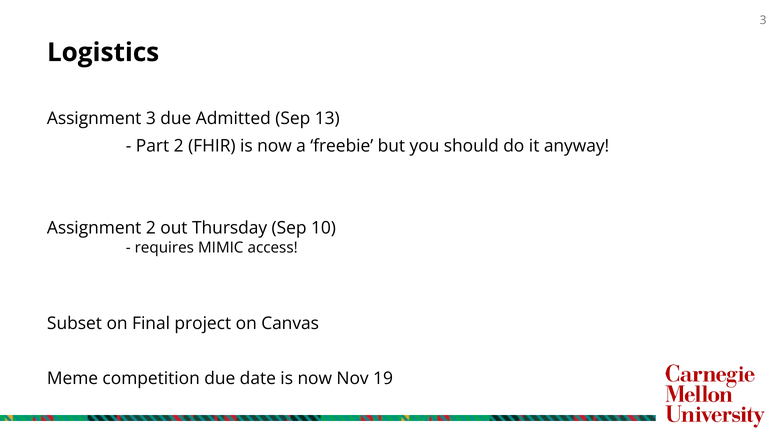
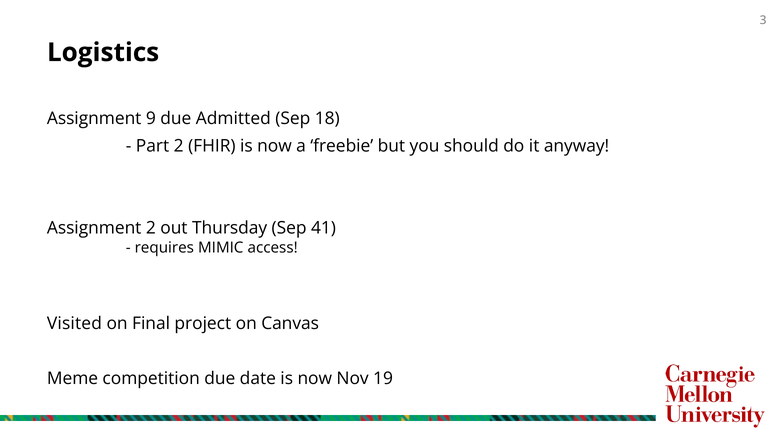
Assignment 3: 3 -> 9
13: 13 -> 18
10: 10 -> 41
Subset: Subset -> Visited
